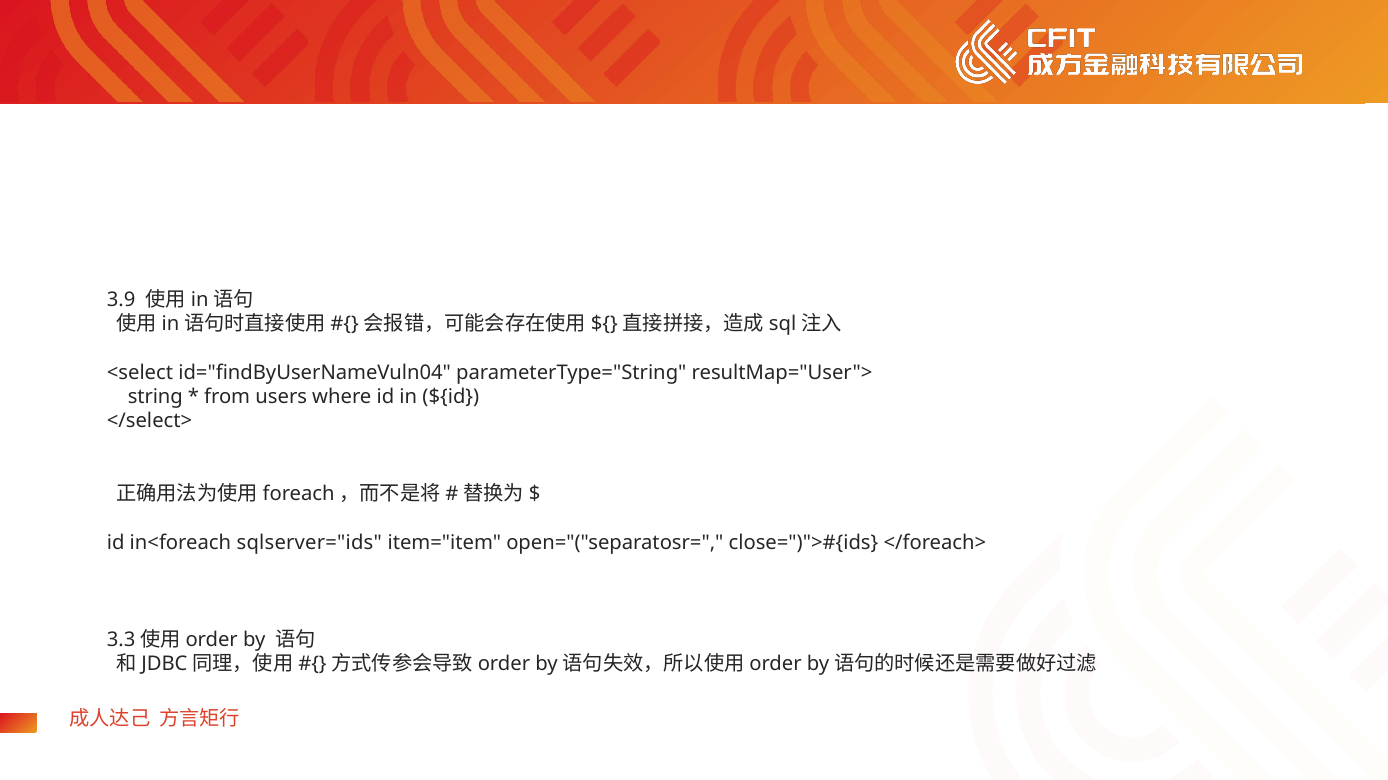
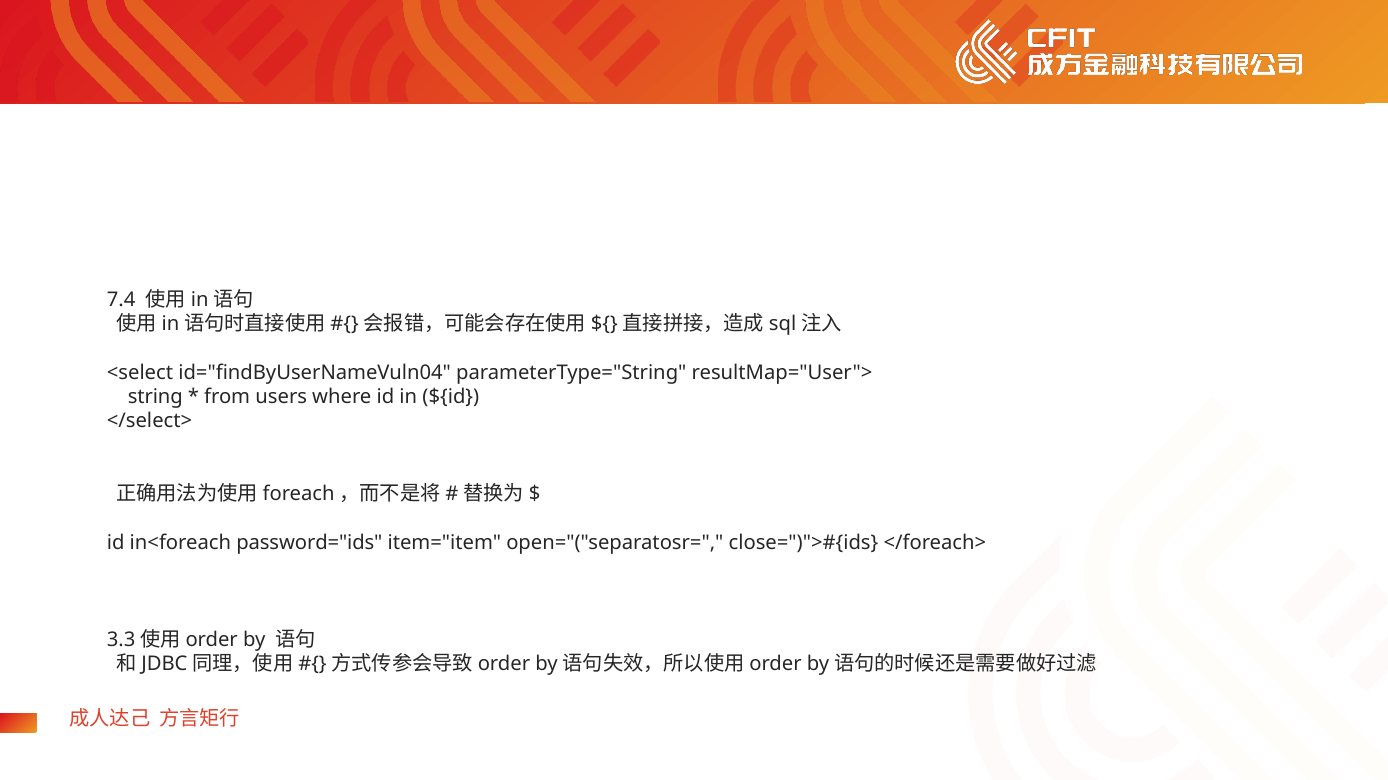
3.9: 3.9 -> 7.4
sqlserver="ids: sqlserver="ids -> password="ids
